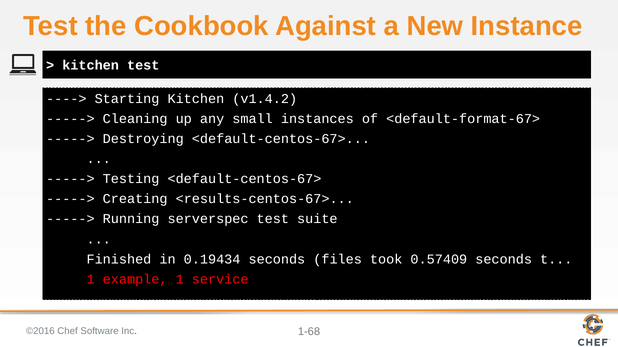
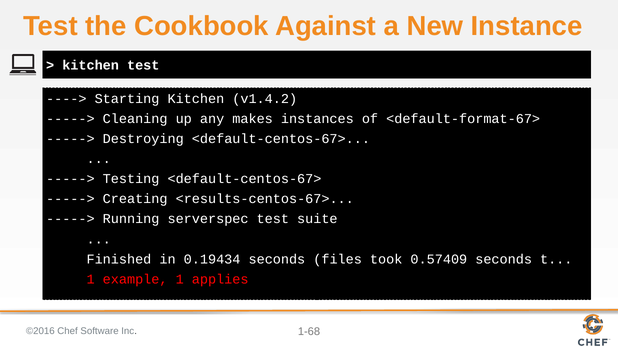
small: small -> makes
service: service -> applies
